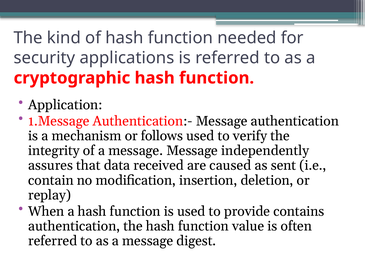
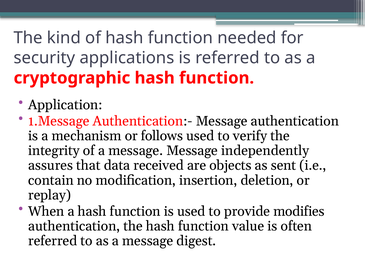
caused: caused -> objects
contains: contains -> modifies
